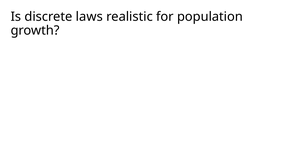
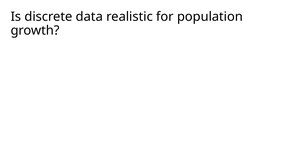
laws: laws -> data
